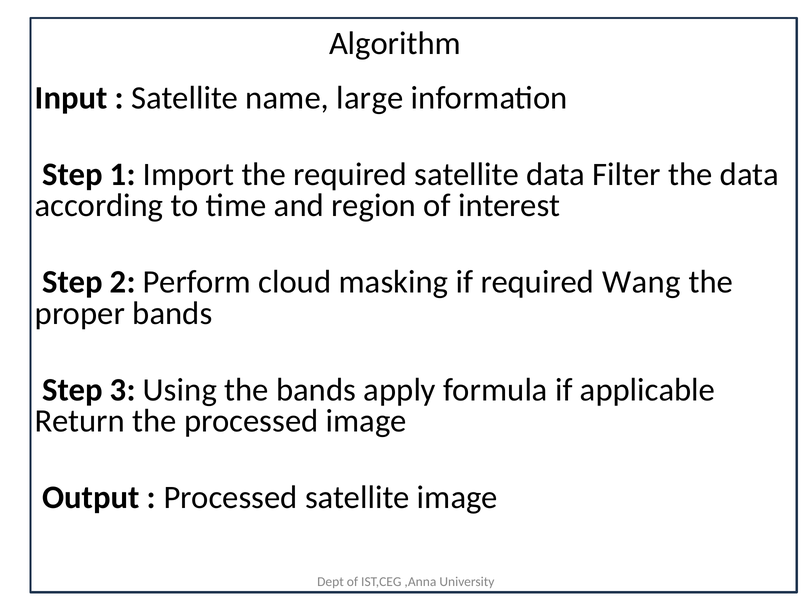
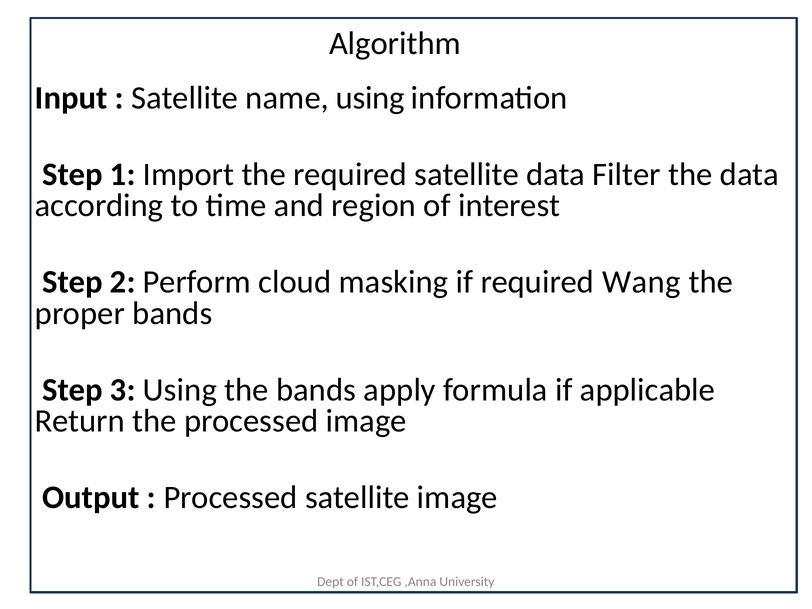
name large: large -> using
